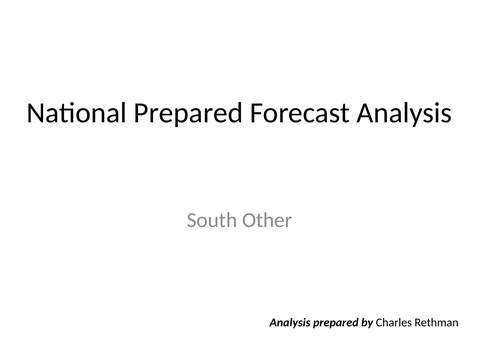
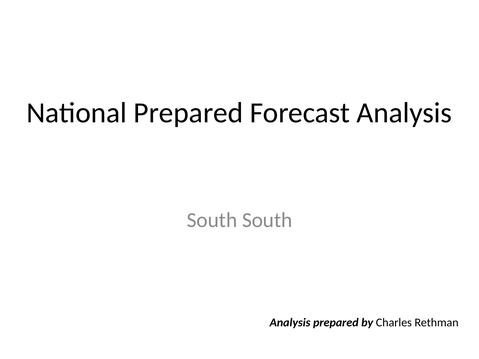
South Other: Other -> South
